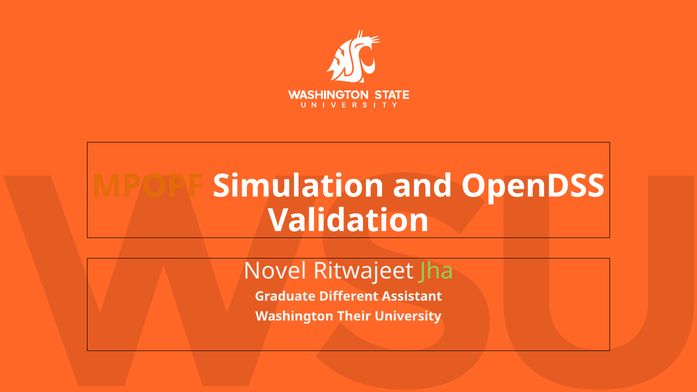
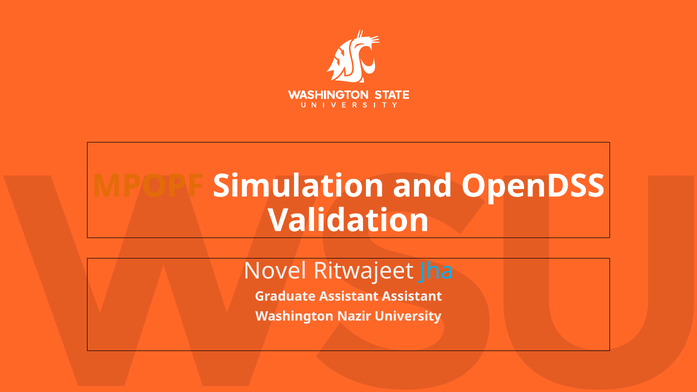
Jha colour: light green -> light blue
Graduate Different: Different -> Assistant
Their: Their -> Nazir
